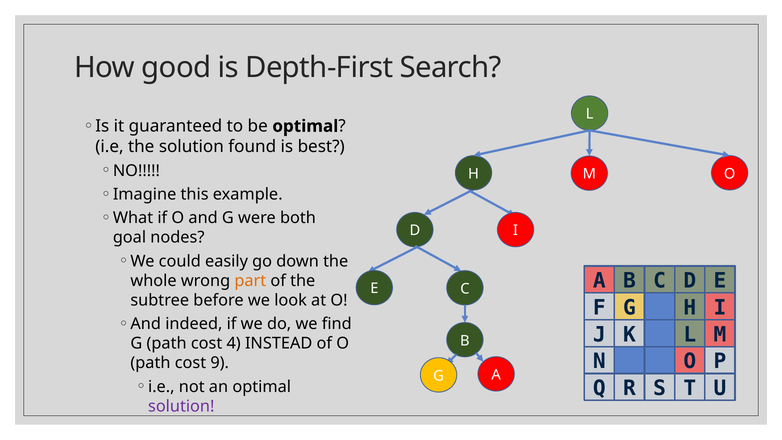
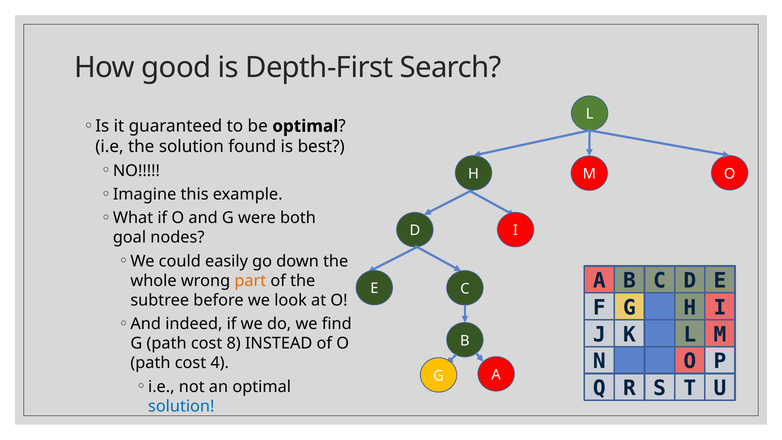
4: 4 -> 8
9: 9 -> 4
solution at (181, 406) colour: purple -> blue
